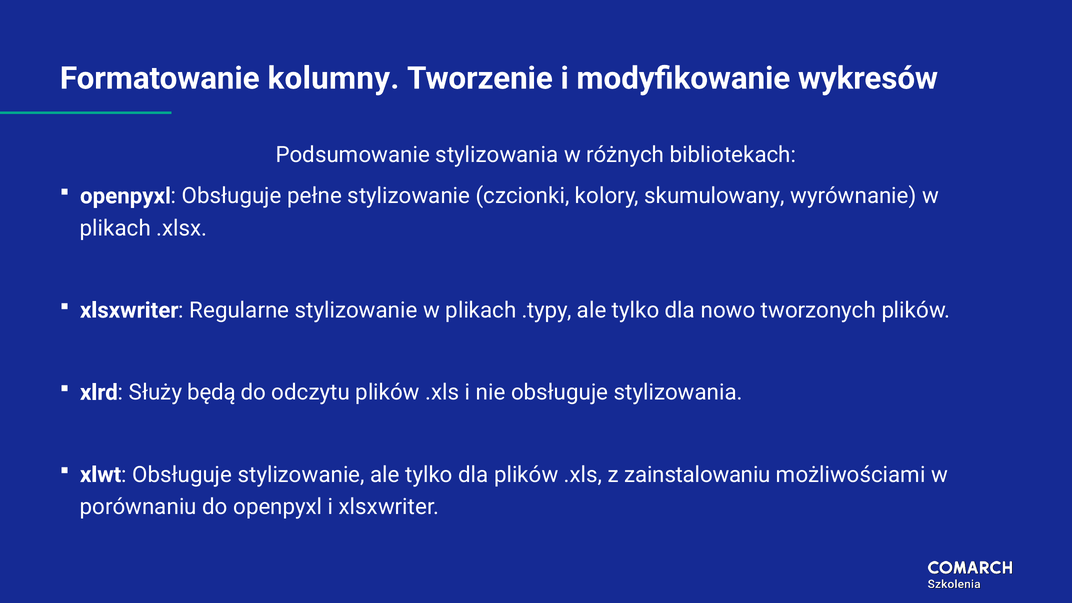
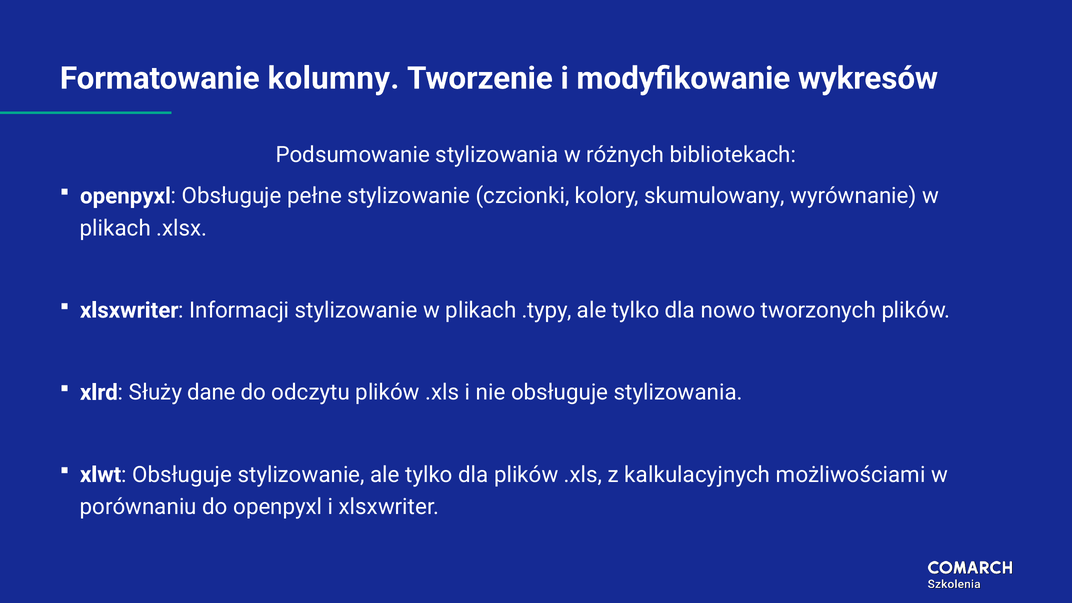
Regularne: Regularne -> Informacji
będą: będą -> dane
zainstalowaniu: zainstalowaniu -> kalkulacyjnych
